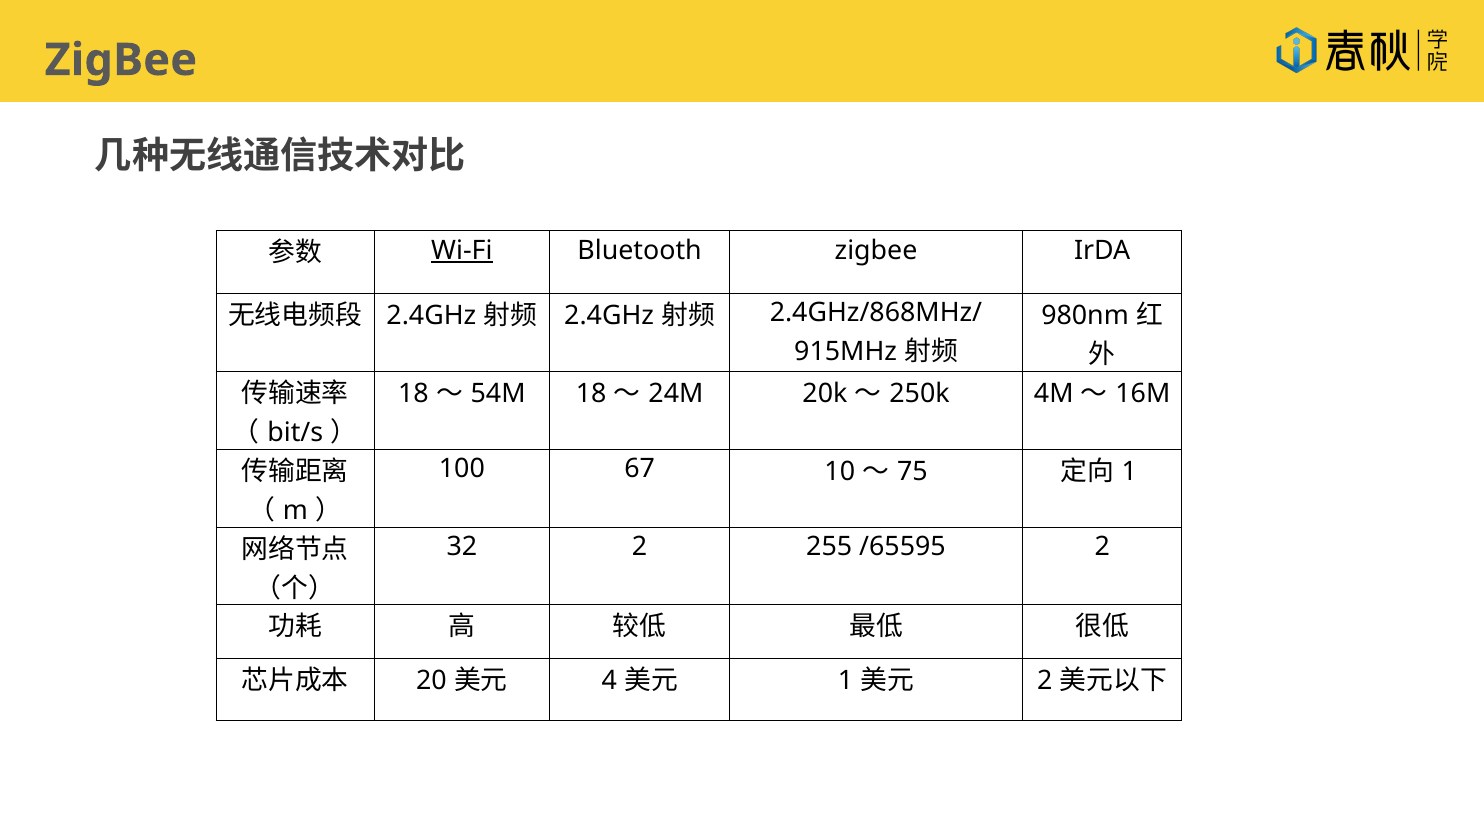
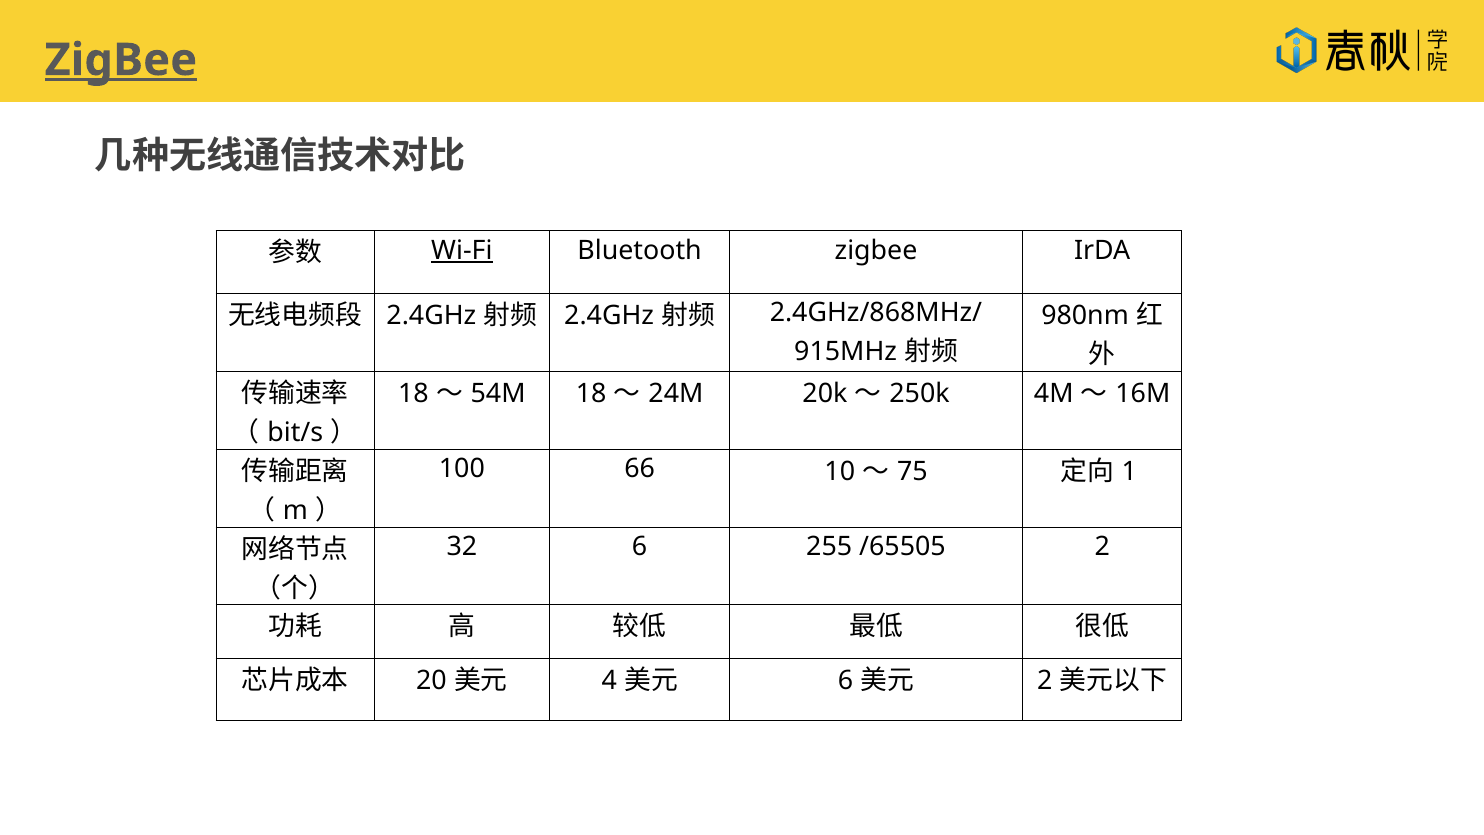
ZigBee at (121, 60) underline: none -> present
67: 67 -> 66
32 2: 2 -> 6
/65595: /65595 -> /65505
1 at (846, 681): 1 -> 6
